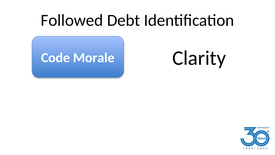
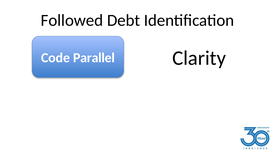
Morale: Morale -> Parallel
